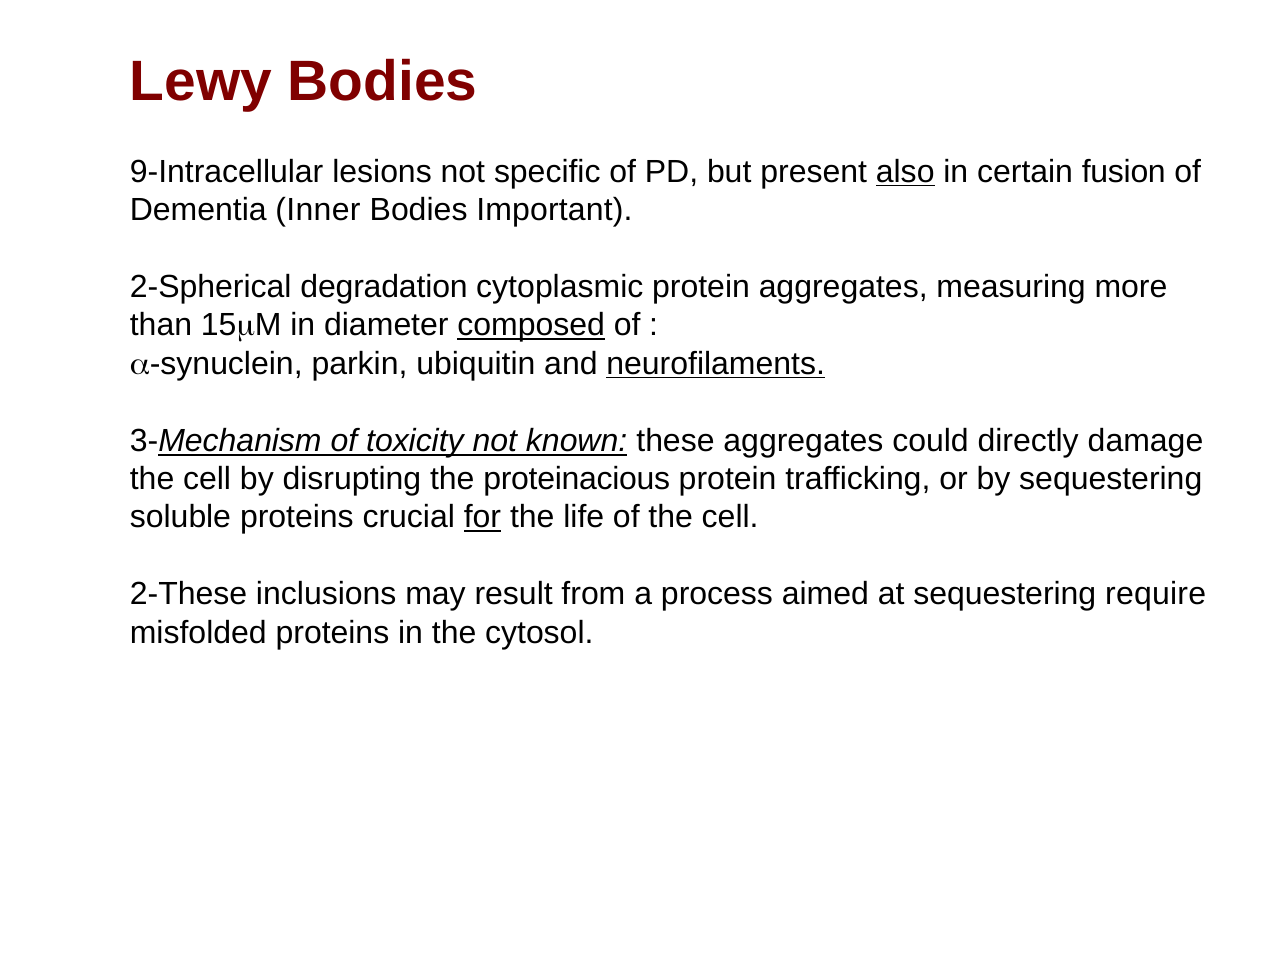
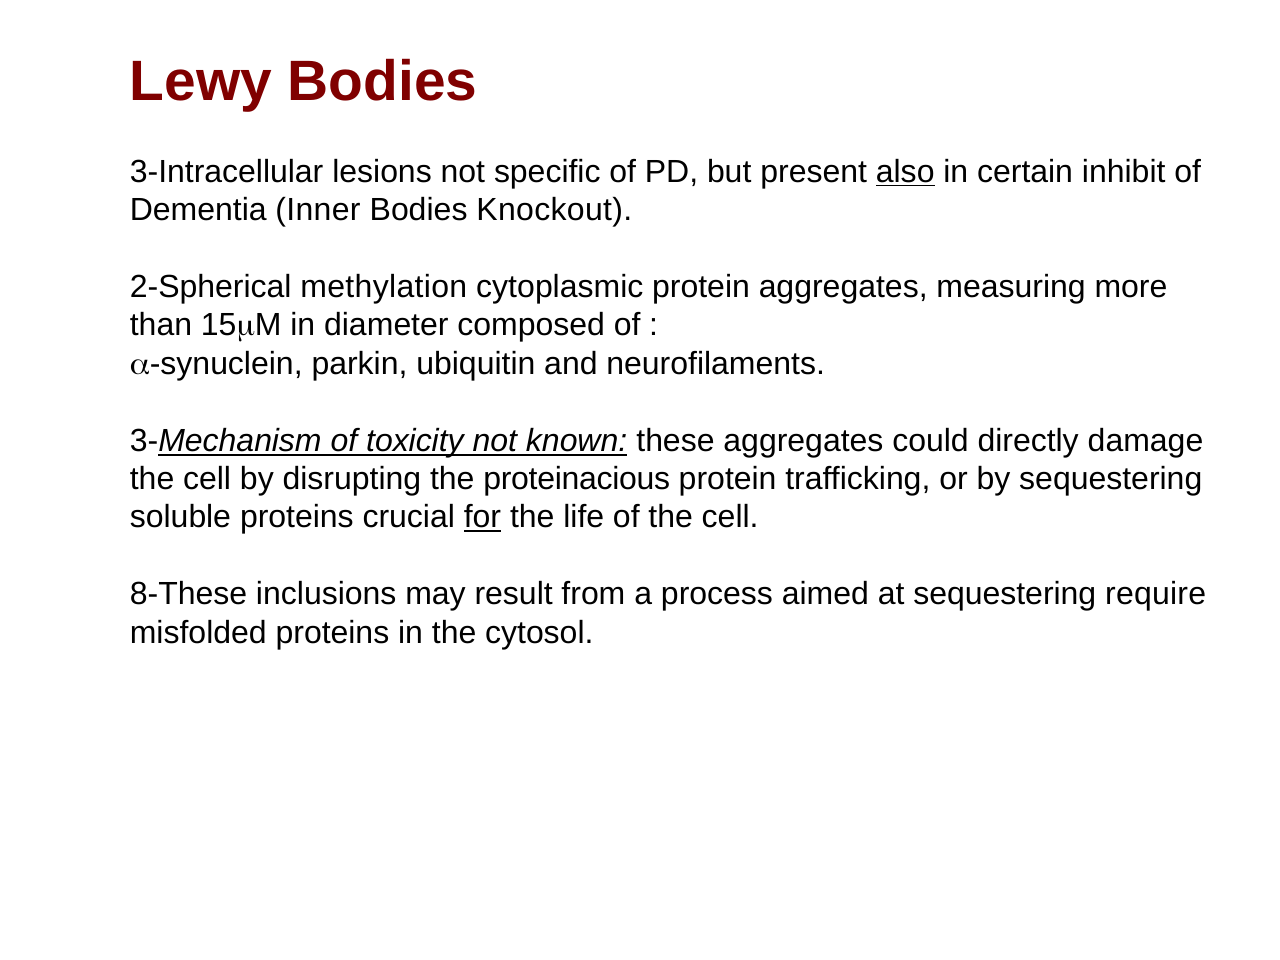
9-Intracellular: 9-Intracellular -> 3-Intracellular
fusion: fusion -> inhibit
Important: Important -> Knockout
degradation: degradation -> methylation
composed underline: present -> none
neurofilaments underline: present -> none
2-These: 2-These -> 8-These
